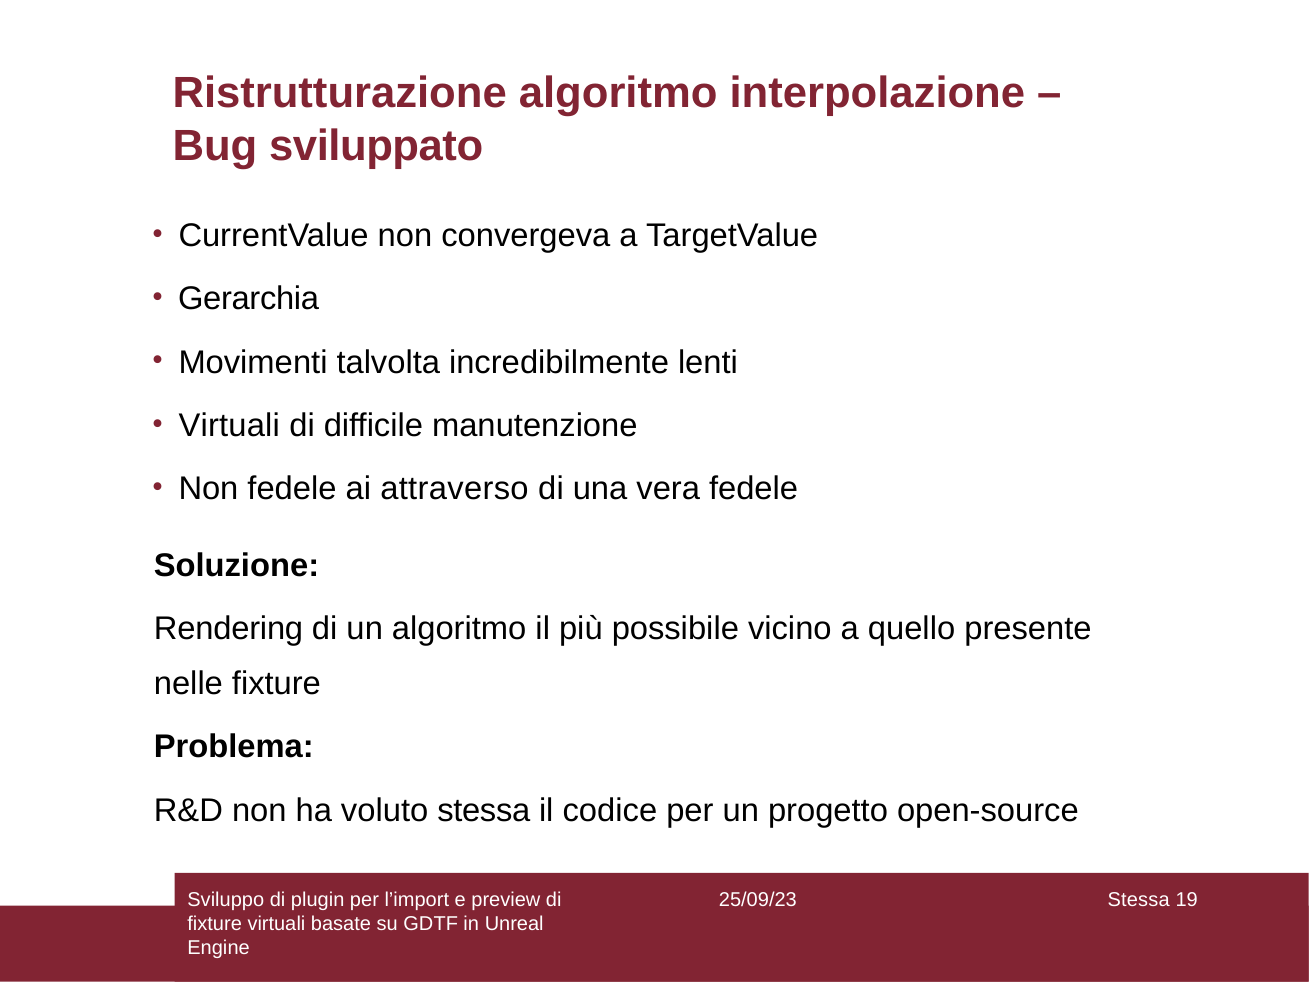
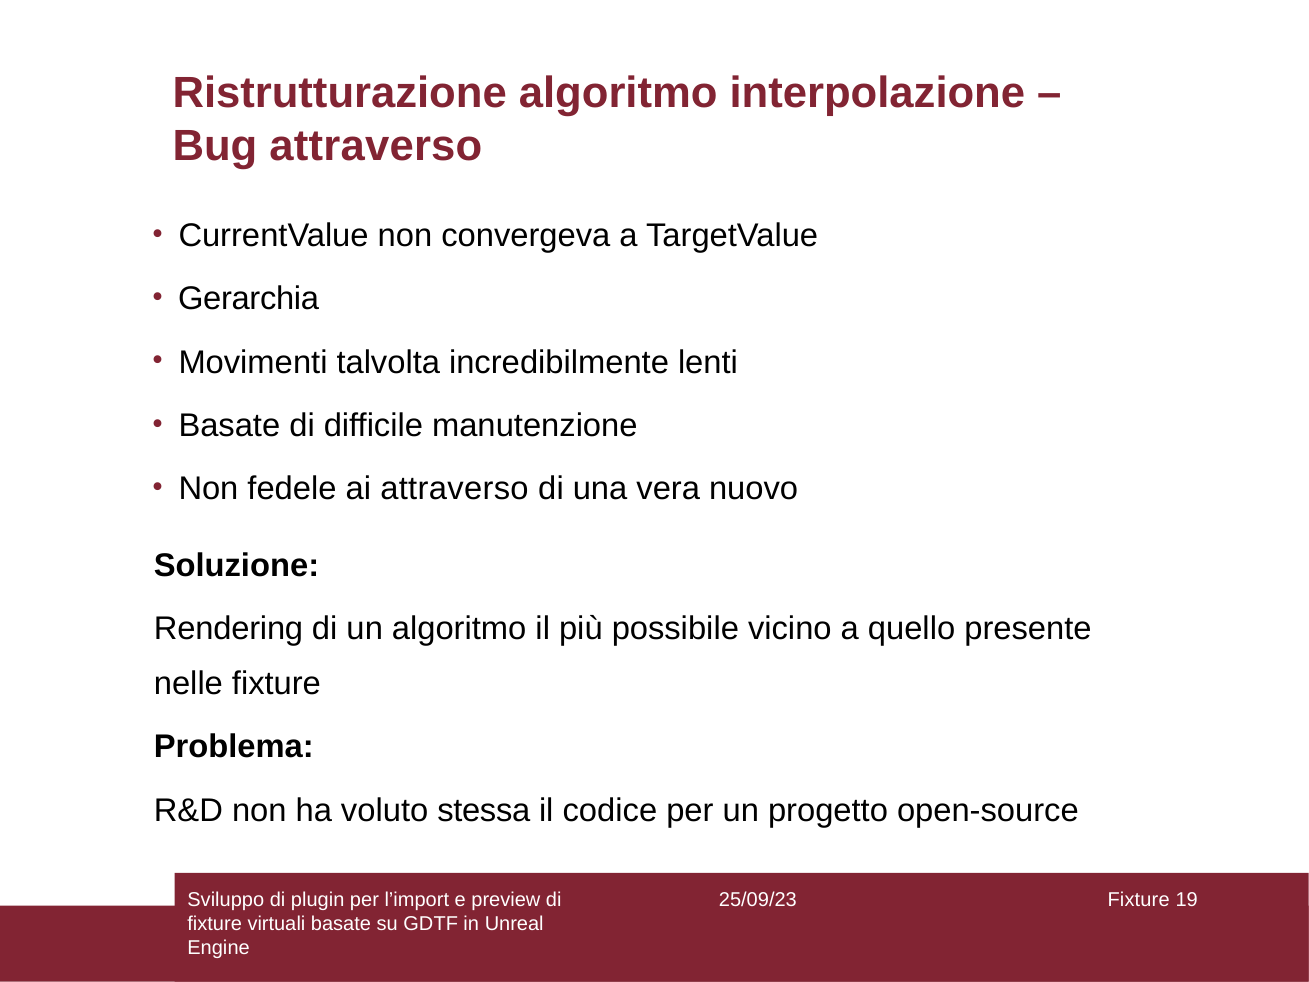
Bug sviluppato: sviluppato -> attraverso
Virtuali at (229, 425): Virtuali -> Basate
vera fedele: fedele -> nuovo
Stessa at (1139, 900): Stessa -> Fixture
